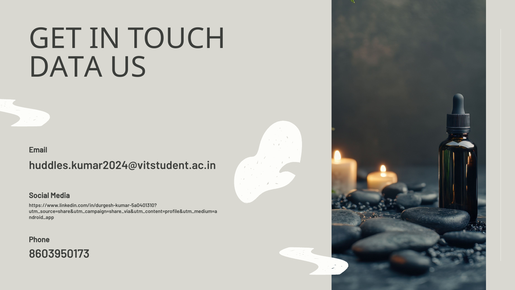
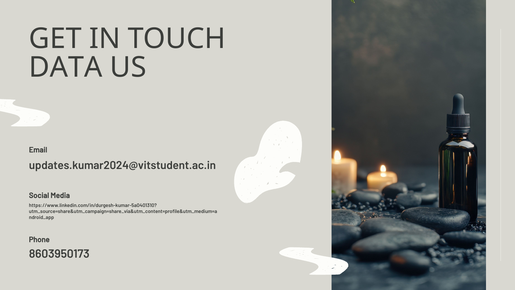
huddles.kumar2024@vitstudent.ac.in: huddles.kumar2024@vitstudent.ac.in -> updates.kumar2024@vitstudent.ac.in
